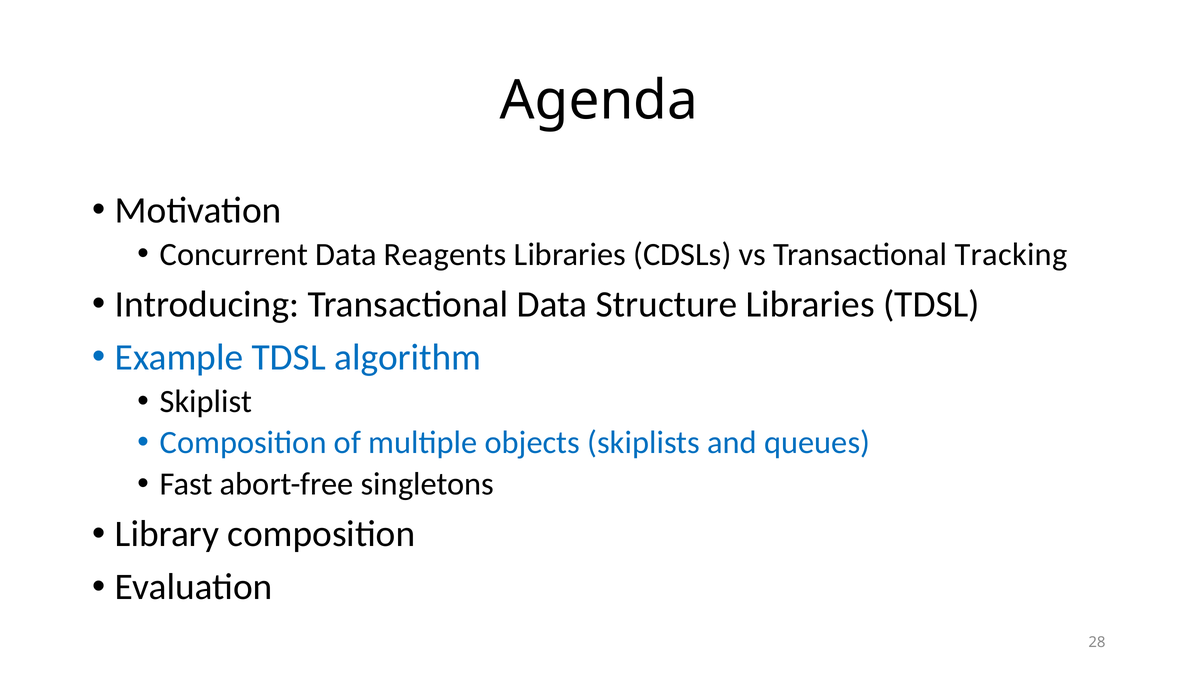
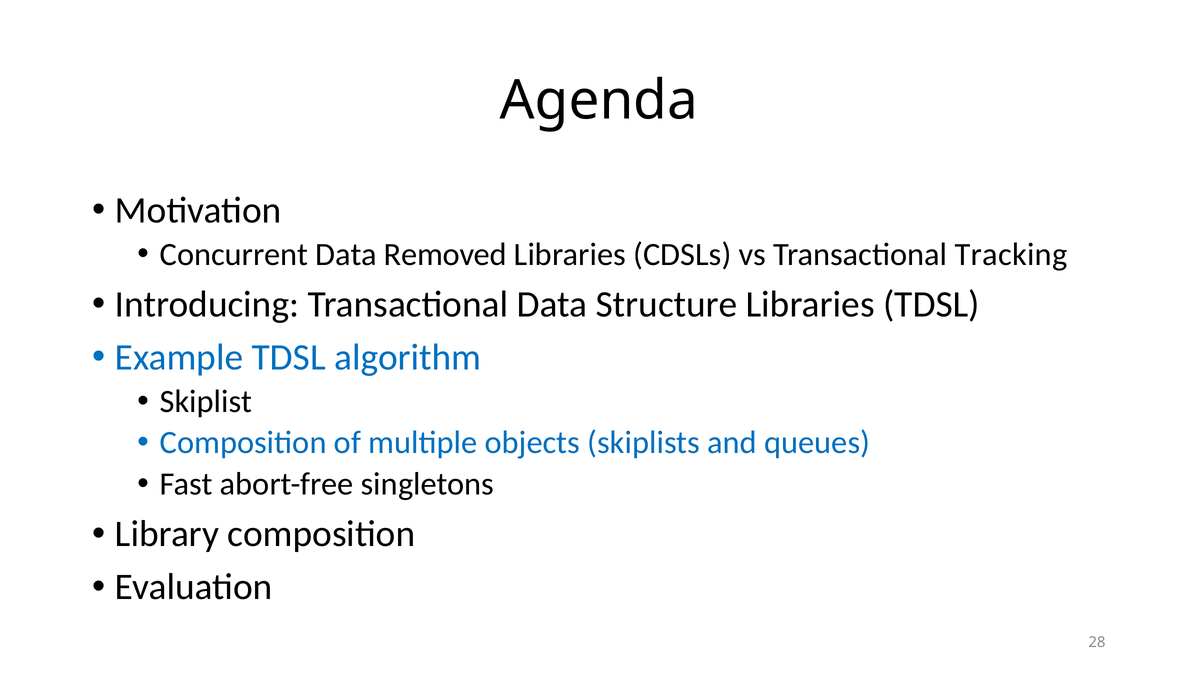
Reagents: Reagents -> Removed
